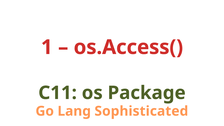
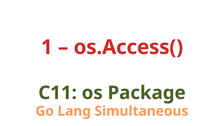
Sophisticated: Sophisticated -> Simultaneous
